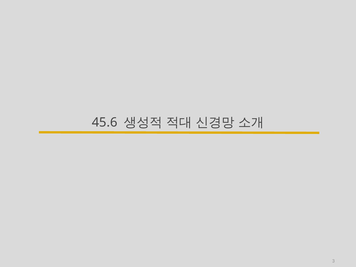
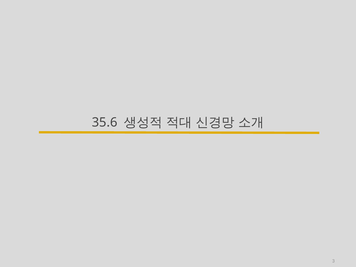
45.6: 45.6 -> 35.6
